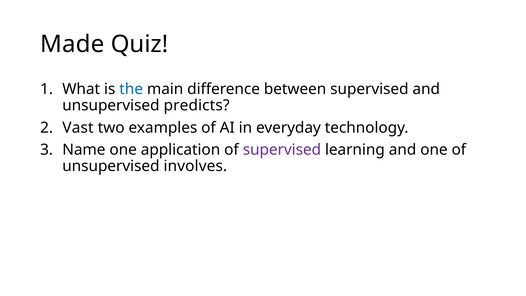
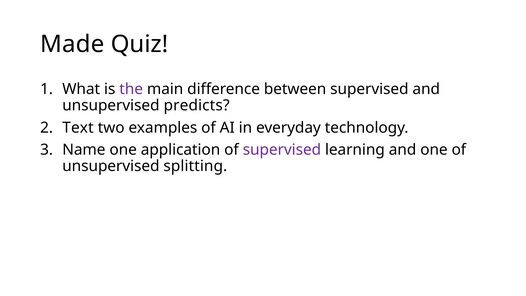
the colour: blue -> purple
Vast: Vast -> Text
involves: involves -> splitting
